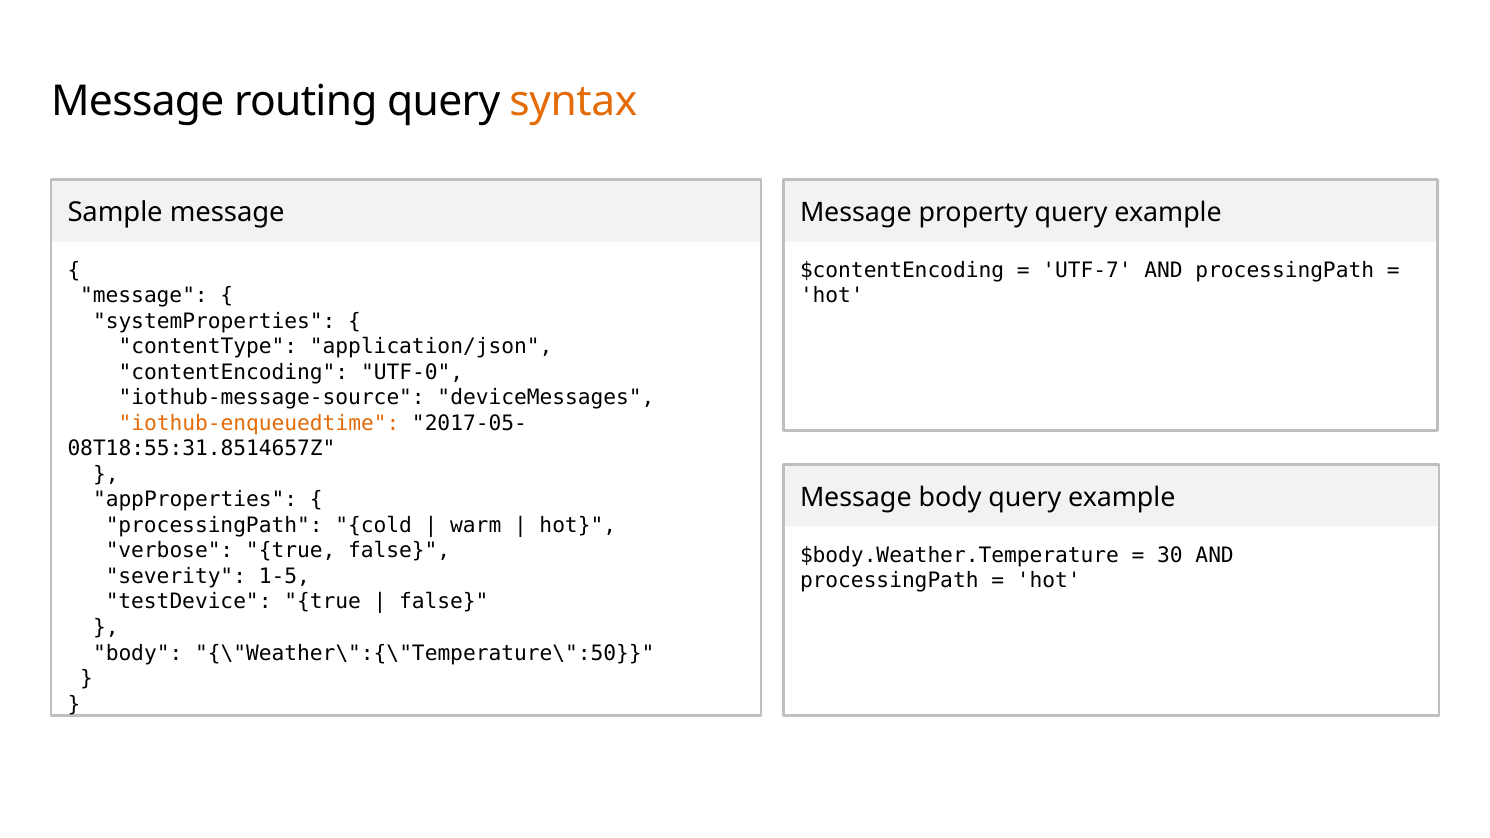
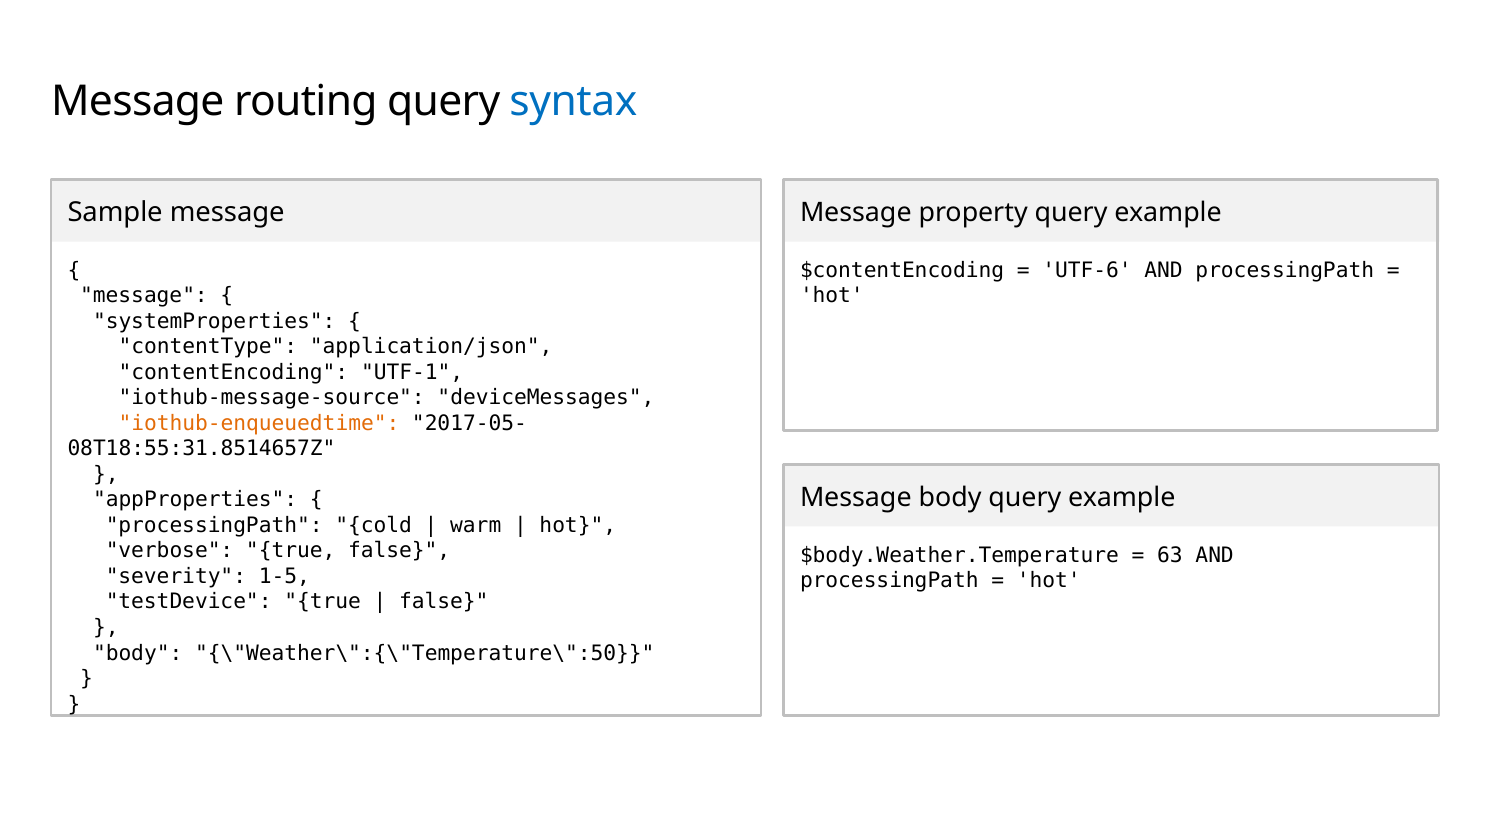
syntax colour: orange -> blue
UTF-7: UTF-7 -> UTF-6
UTF-0: UTF-0 -> UTF-1
30: 30 -> 63
